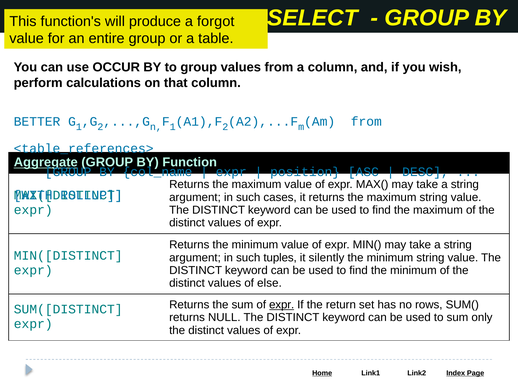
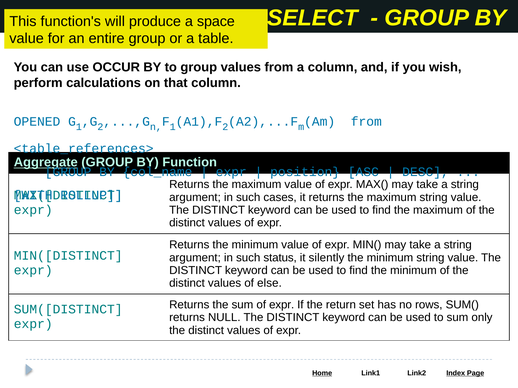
forgot: forgot -> space
BETTER: BETTER -> OPENED
tuples: tuples -> status
expr at (282, 305) underline: present -> none
